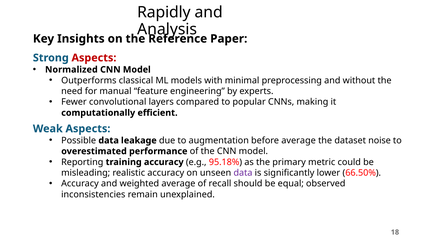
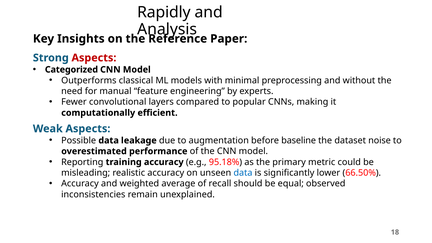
Normalized: Normalized -> Categorized
before average: average -> baseline
data at (243, 173) colour: purple -> blue
